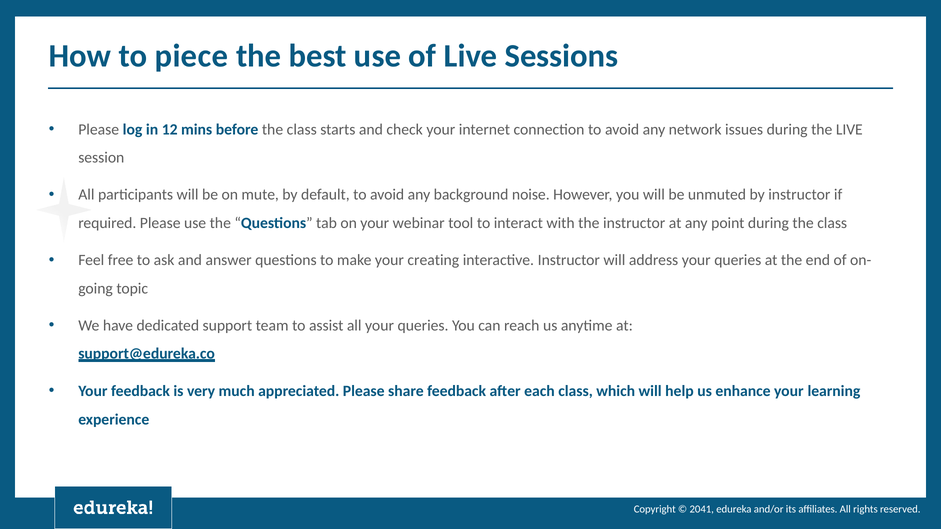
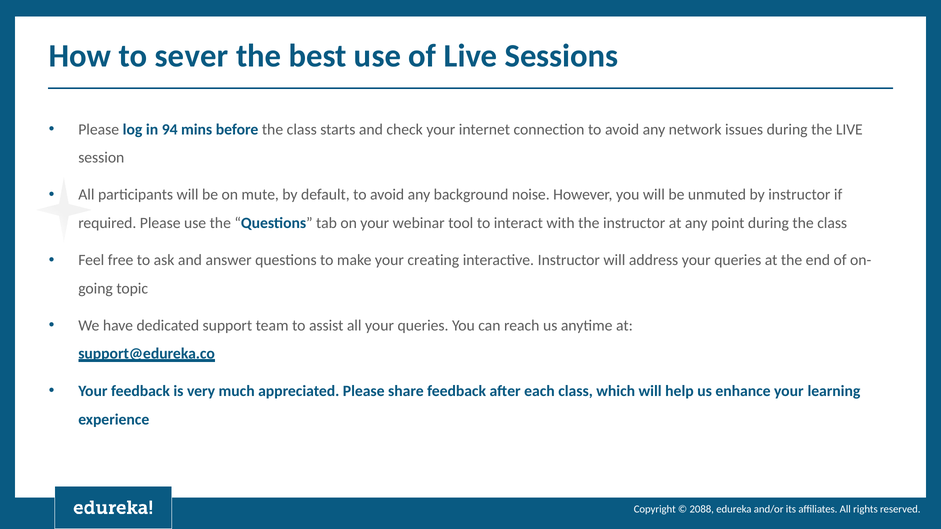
piece: piece -> sever
12: 12 -> 94
2041: 2041 -> 2088
